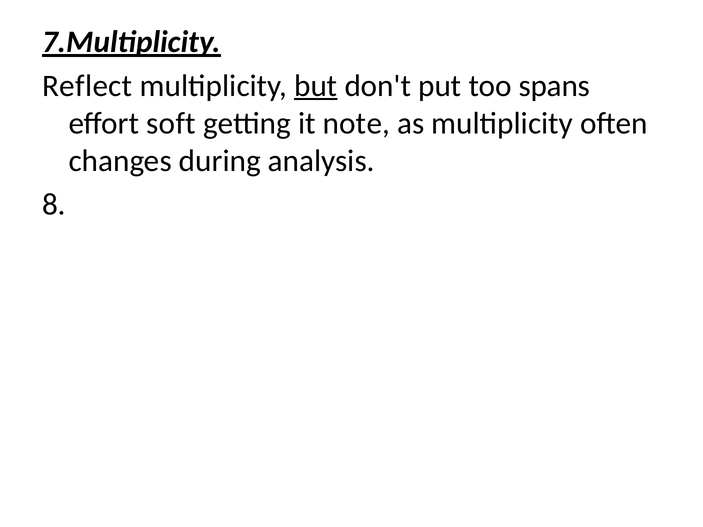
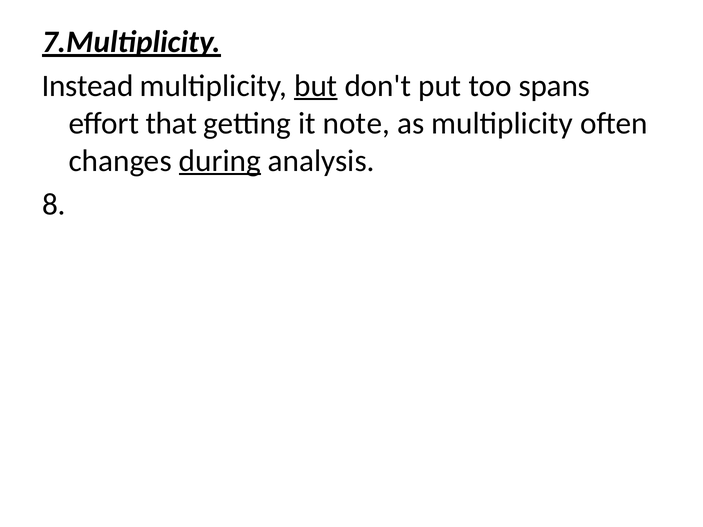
Reflect: Reflect -> Instead
soft: soft -> that
during underline: none -> present
